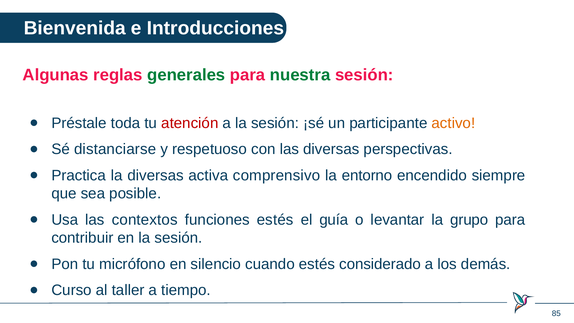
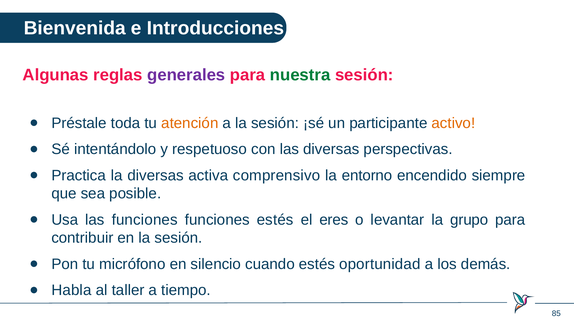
generales colour: green -> purple
atención colour: red -> orange
distanciarse: distanciarse -> intentándolo
las contextos: contextos -> funciones
guía: guía -> eres
considerado: considerado -> oportunidad
Curso: Curso -> Habla
